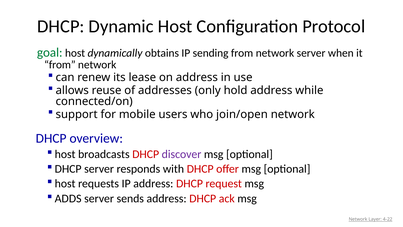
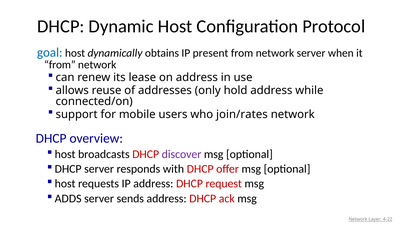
goal colour: green -> blue
sending: sending -> present
join/open: join/open -> join/rates
